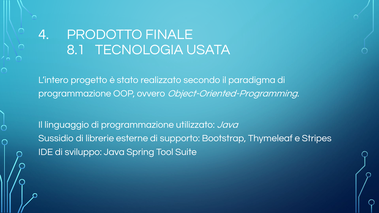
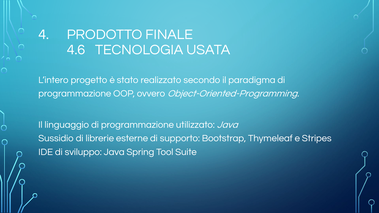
8.1: 8.1 -> 4.6
